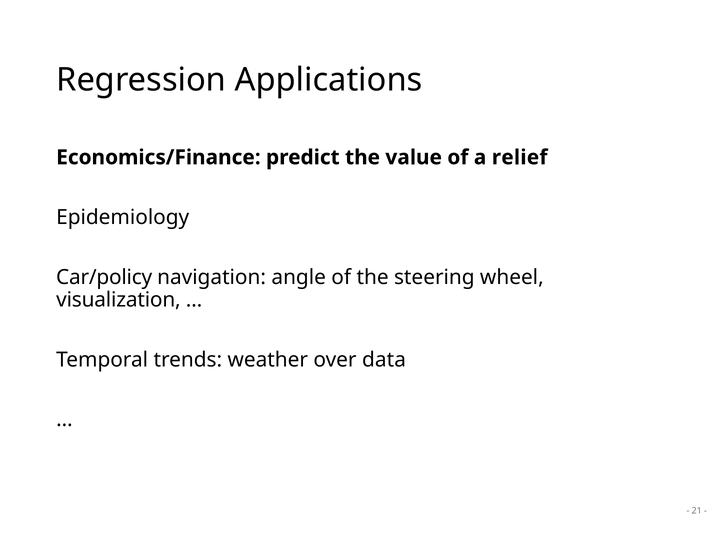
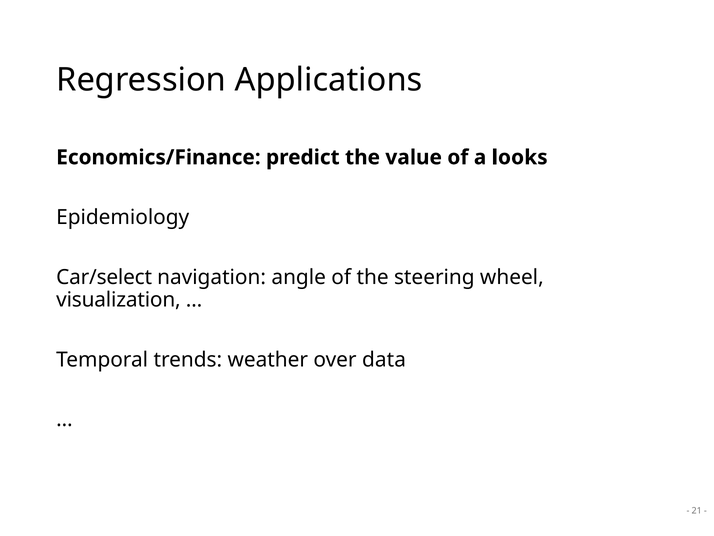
relief: relief -> looks
Car/policy: Car/policy -> Car/select
